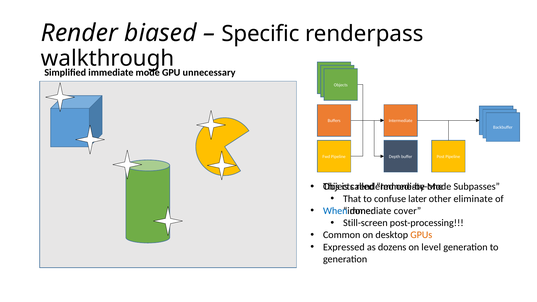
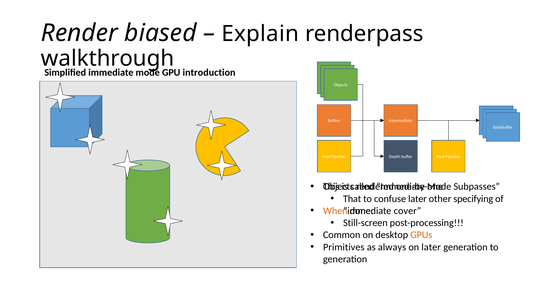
Specific: Specific -> Explain
unnecessary: unnecessary -> introduction
eliminate: eliminate -> specifying
When colour: blue -> orange
Expressed: Expressed -> Primitives
dozens: dozens -> always
on level: level -> later
